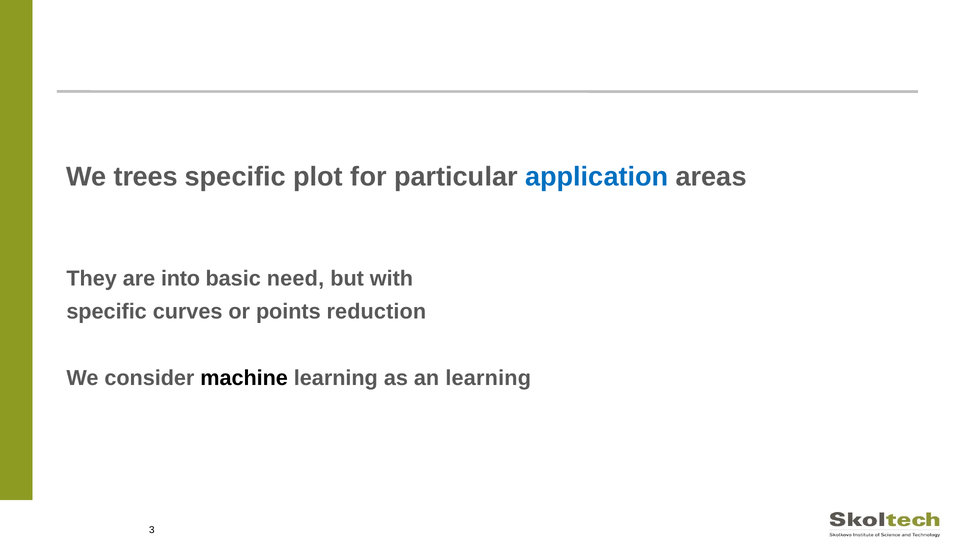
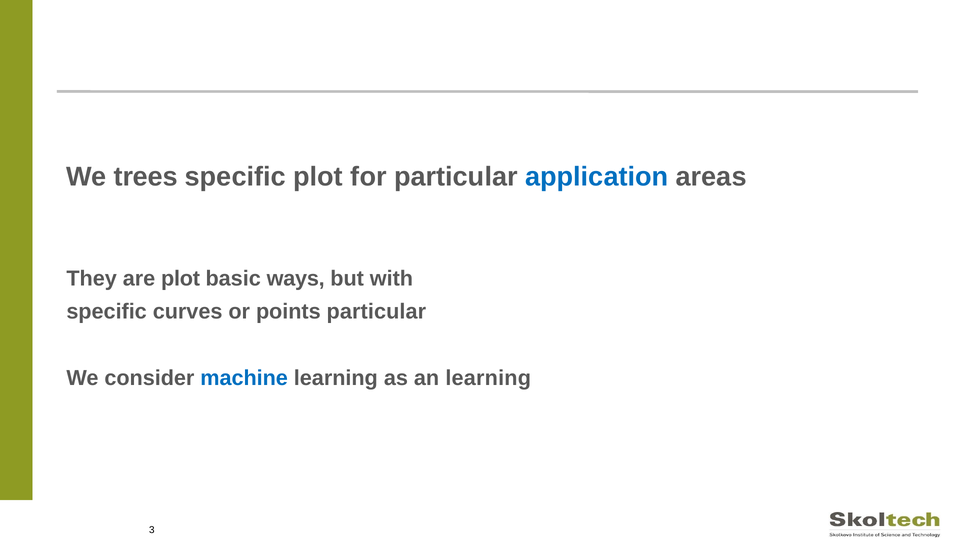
are into: into -> plot
need: need -> ways
points reduction: reduction -> particular
machine colour: black -> blue
